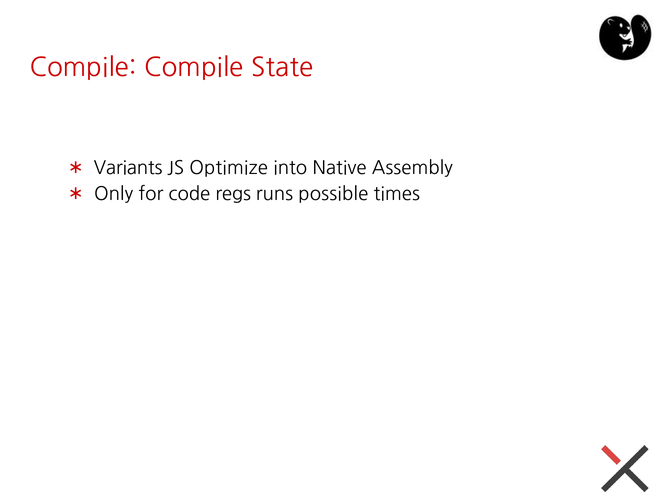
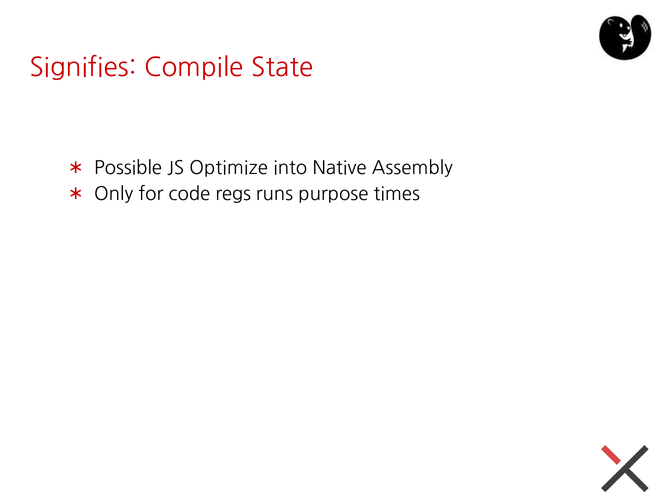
Compile at (83, 68): Compile -> Signifies
Variants: Variants -> Possible
possible: possible -> purpose
